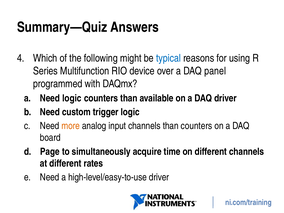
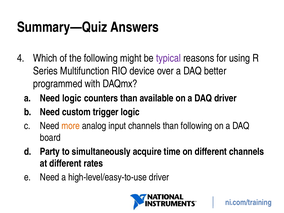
typical colour: blue -> purple
panel: panel -> better
than counters: counters -> following
Page: Page -> Party
